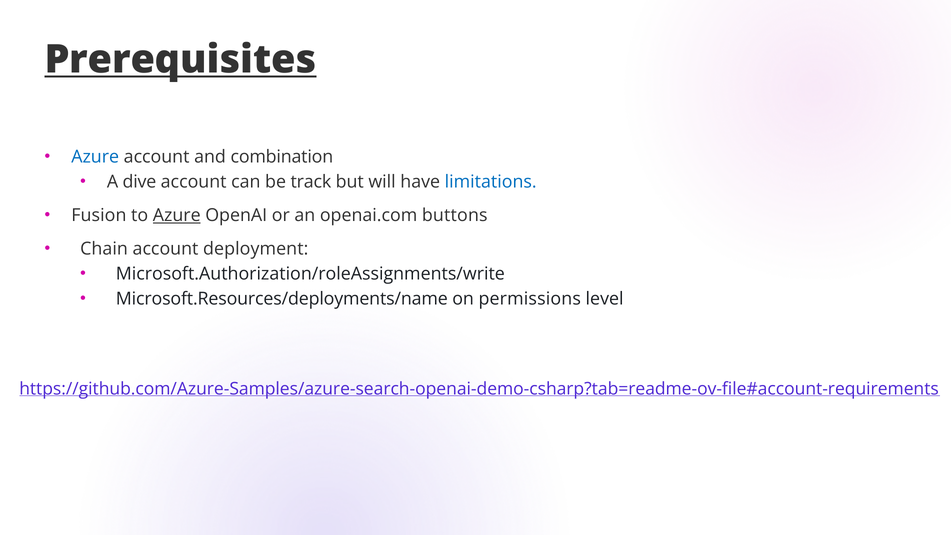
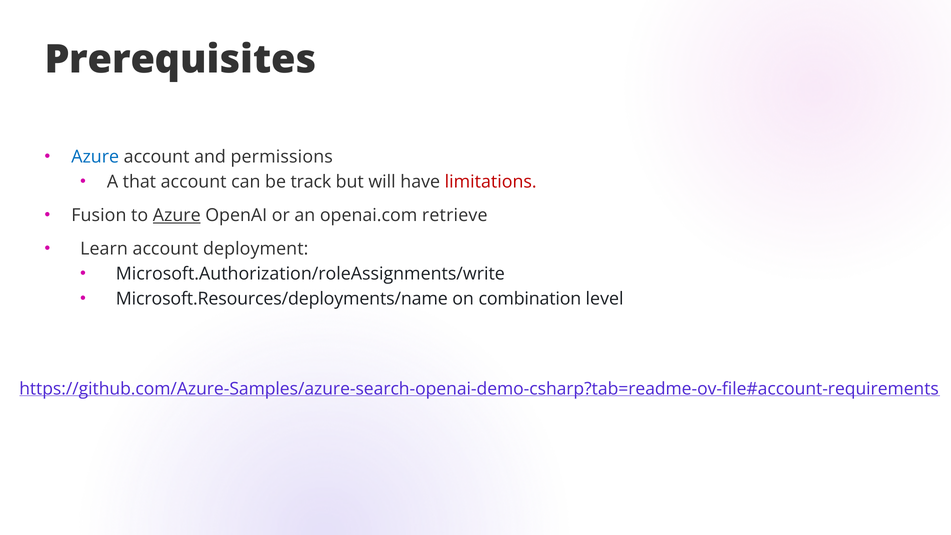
Prerequisites underline: present -> none
combination: combination -> permissions
dive: dive -> that
limitations colour: blue -> red
buttons: buttons -> retrieve
Chain: Chain -> Learn
permissions: permissions -> combination
